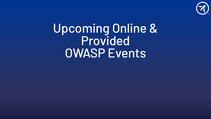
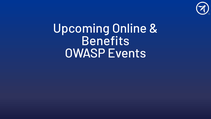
Provided: Provided -> Benefits
